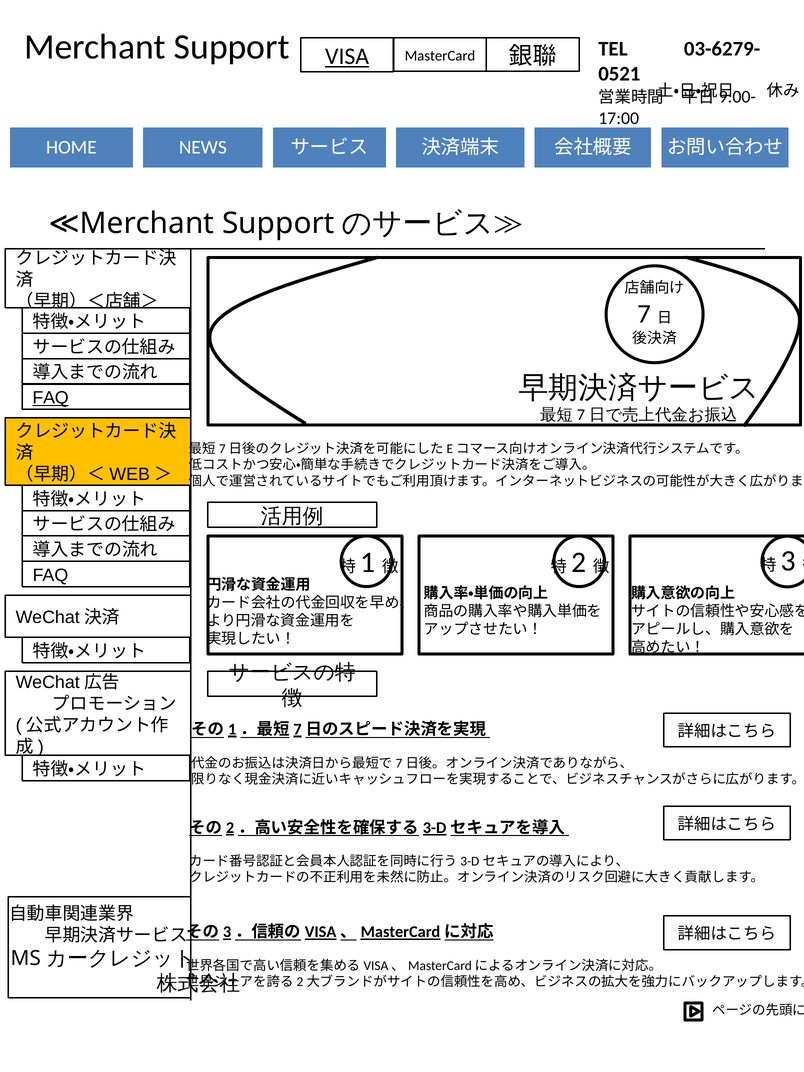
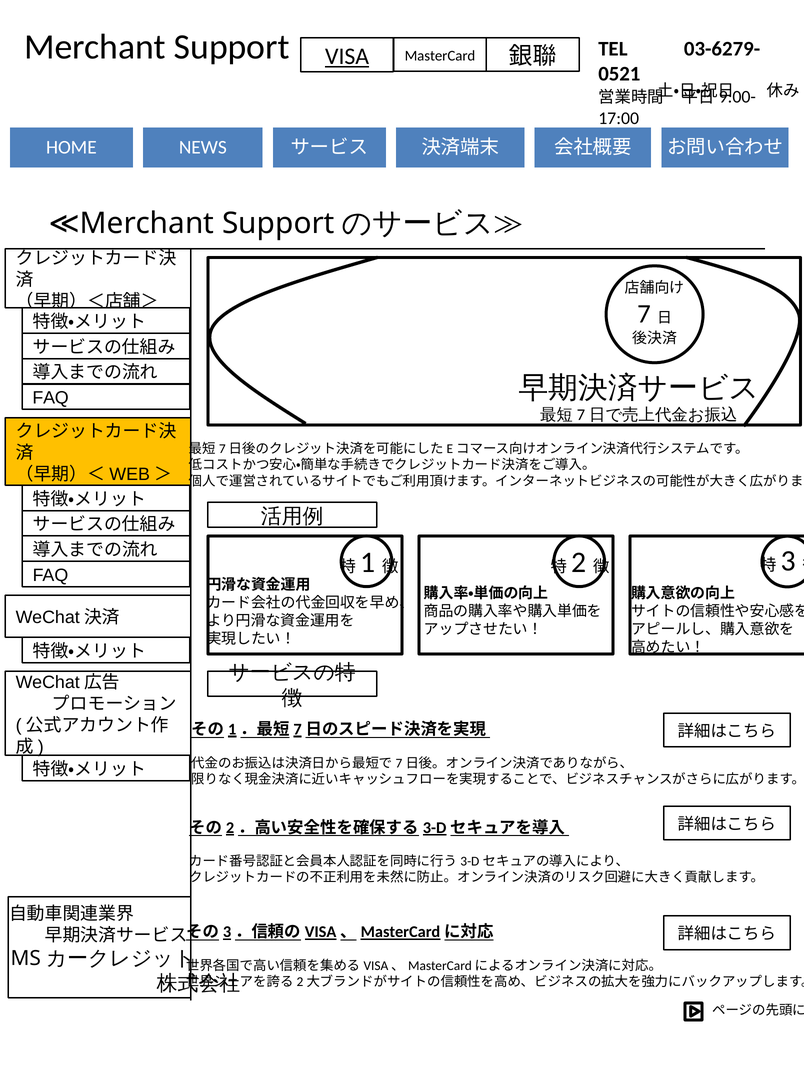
FAQ at (51, 398) underline: present -> none
